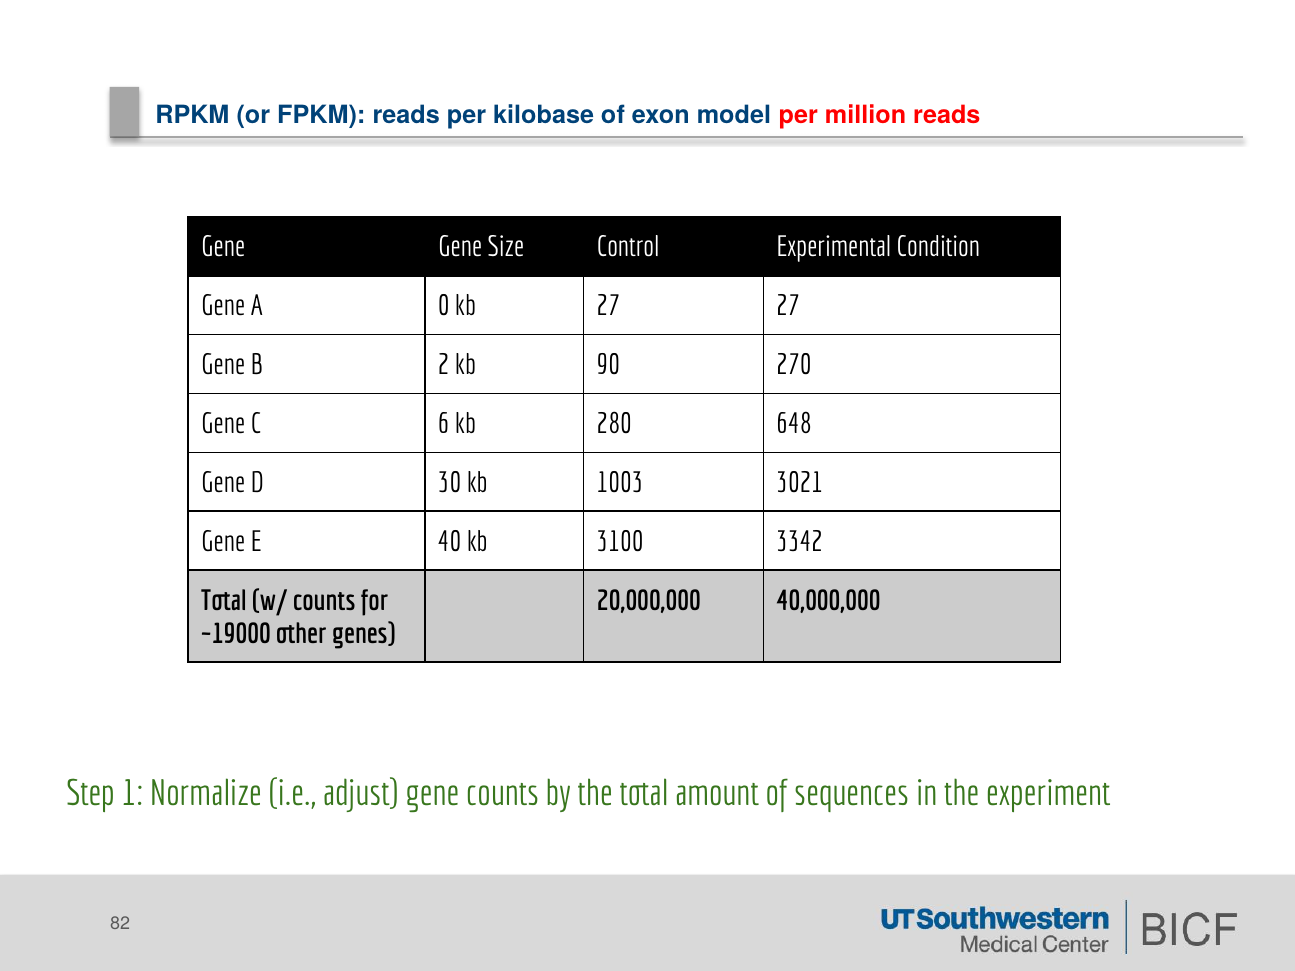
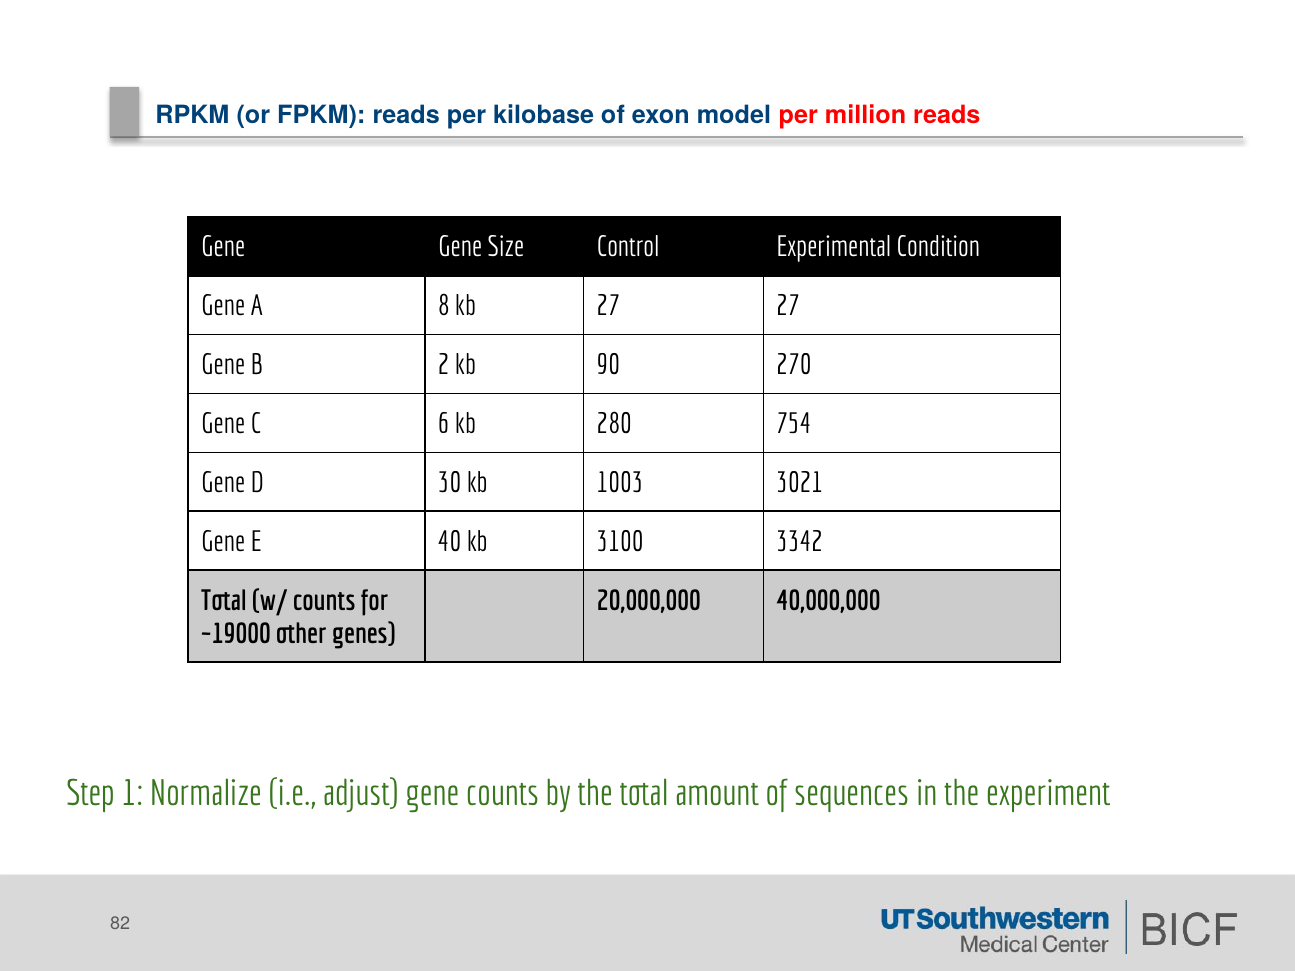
0: 0 -> 8
648: 648 -> 754
